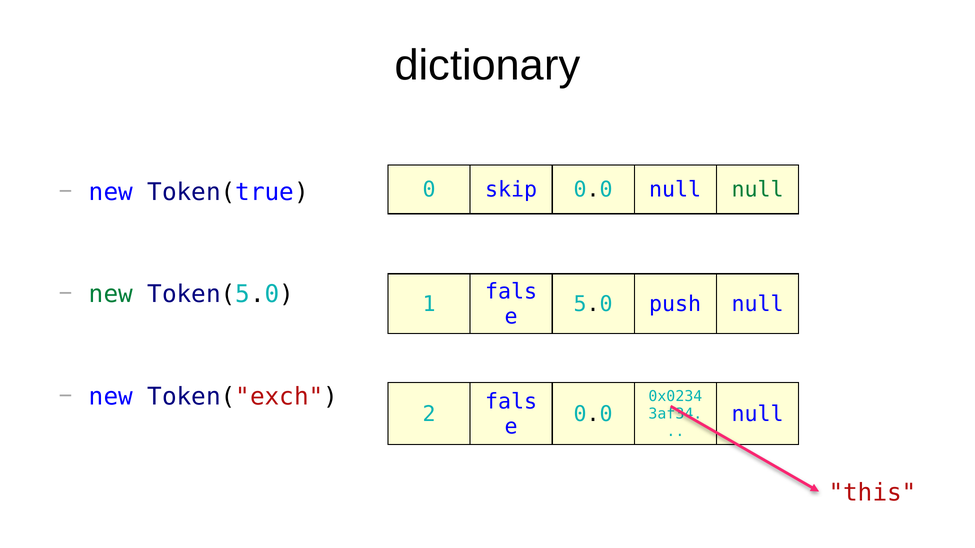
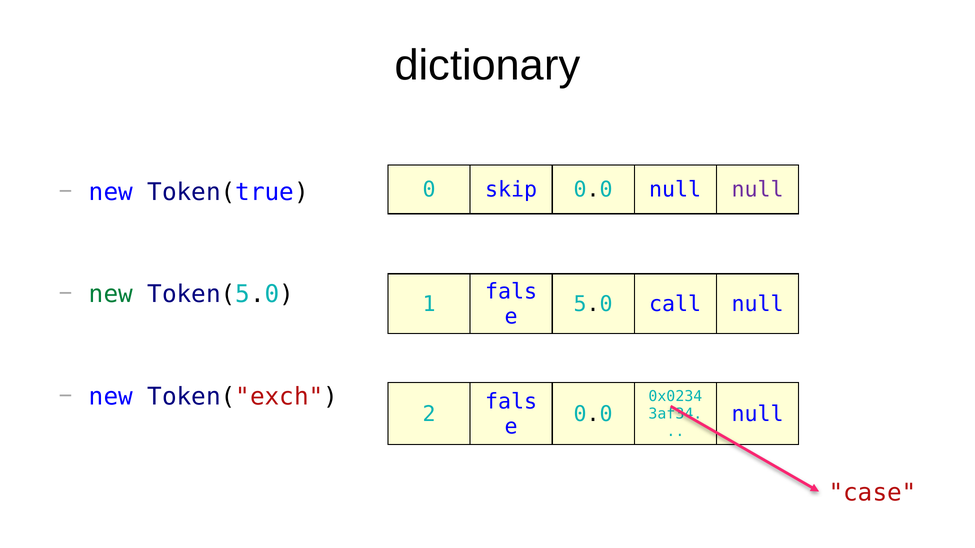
null at (758, 190) colour: green -> purple
push: push -> call
this: this -> case
